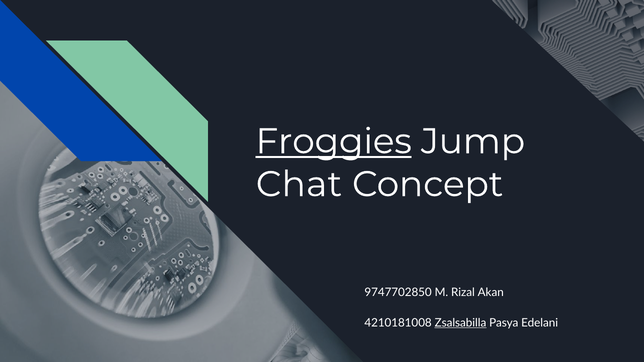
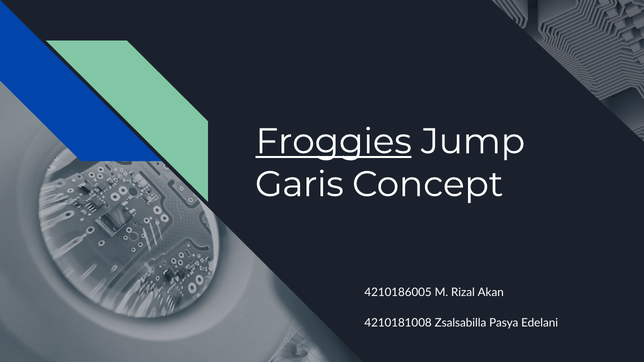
Chat: Chat -> Garis
9747702850: 9747702850 -> 4210186005
Zsalsabilla underline: present -> none
